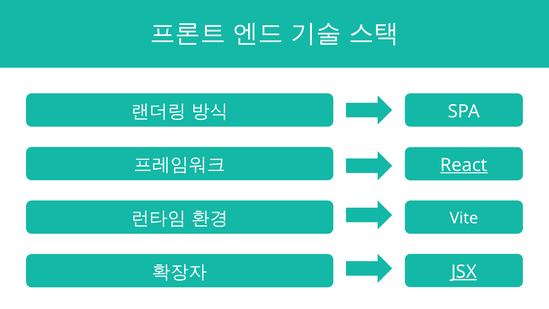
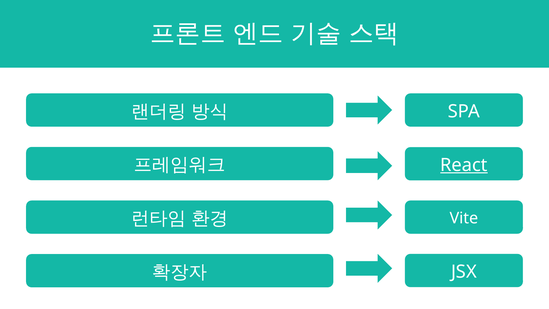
JSX underline: present -> none
